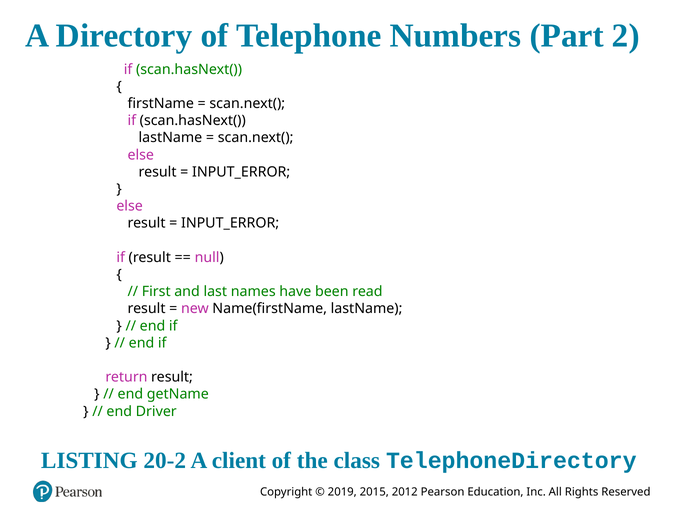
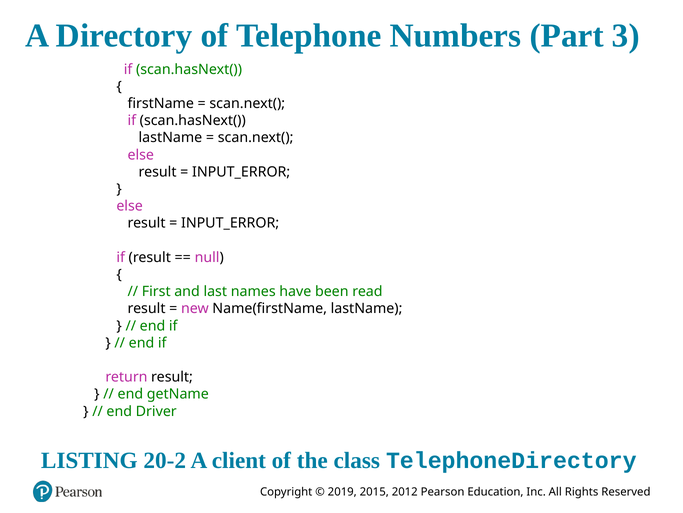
2: 2 -> 3
